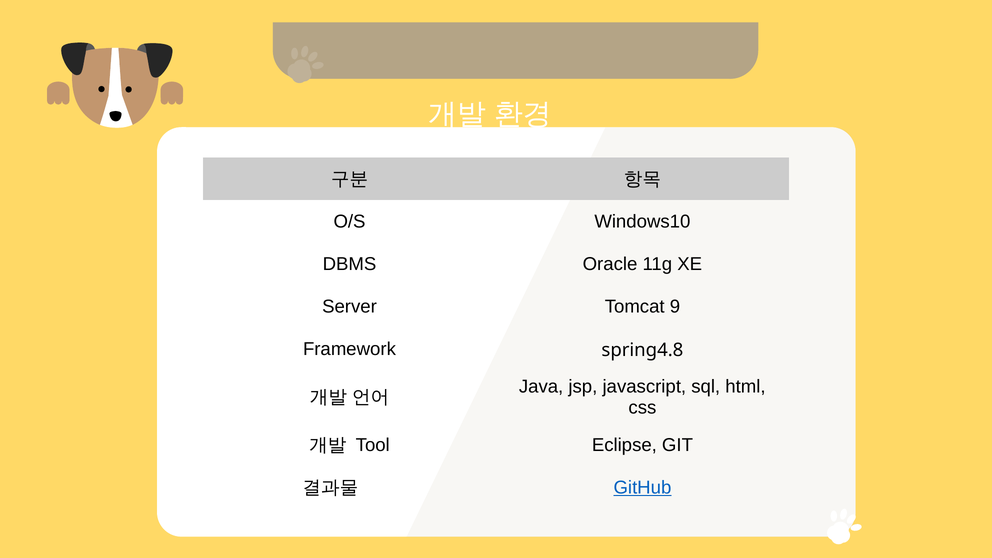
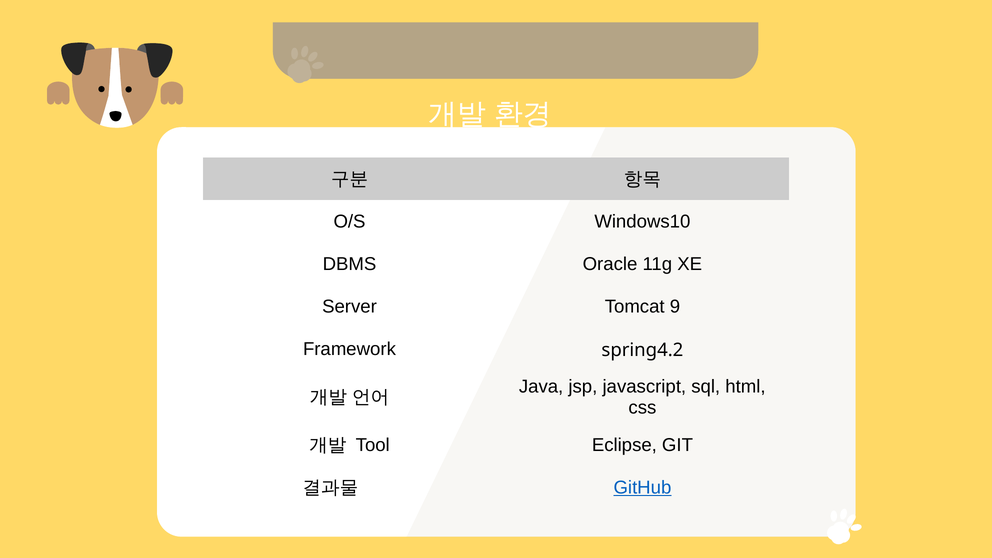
spring4.8: spring4.8 -> spring4.2
